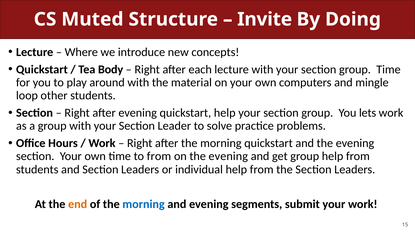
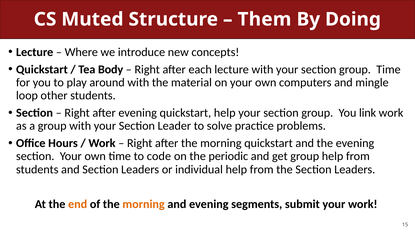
Invite: Invite -> Them
lets: lets -> link
to from: from -> code
on the evening: evening -> periodic
morning at (144, 204) colour: blue -> orange
